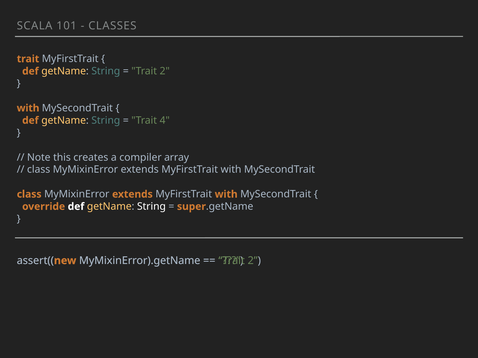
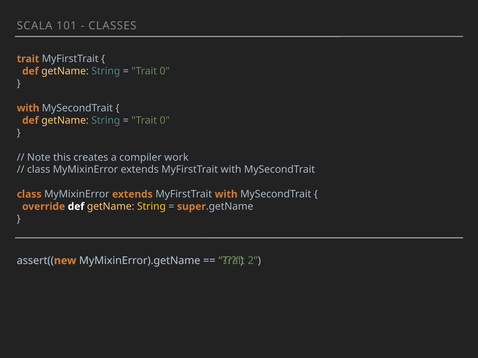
2 at (165, 71): 2 -> 0
4 at (165, 121): 4 -> 0
array: array -> work
String at (151, 207) colour: white -> yellow
